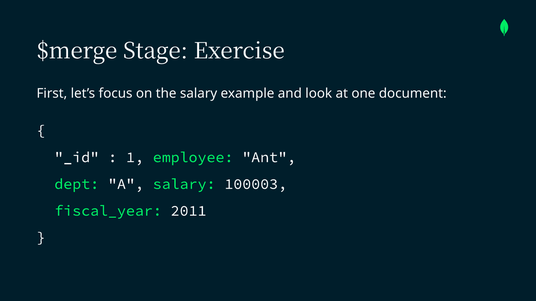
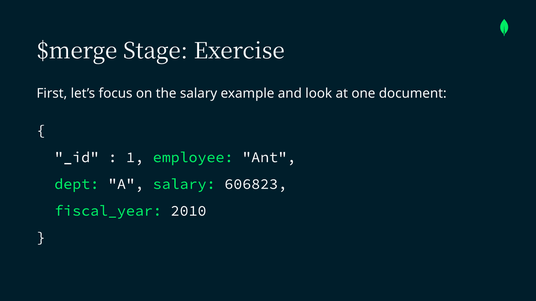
100003: 100003 -> 606823
2011: 2011 -> 2010
